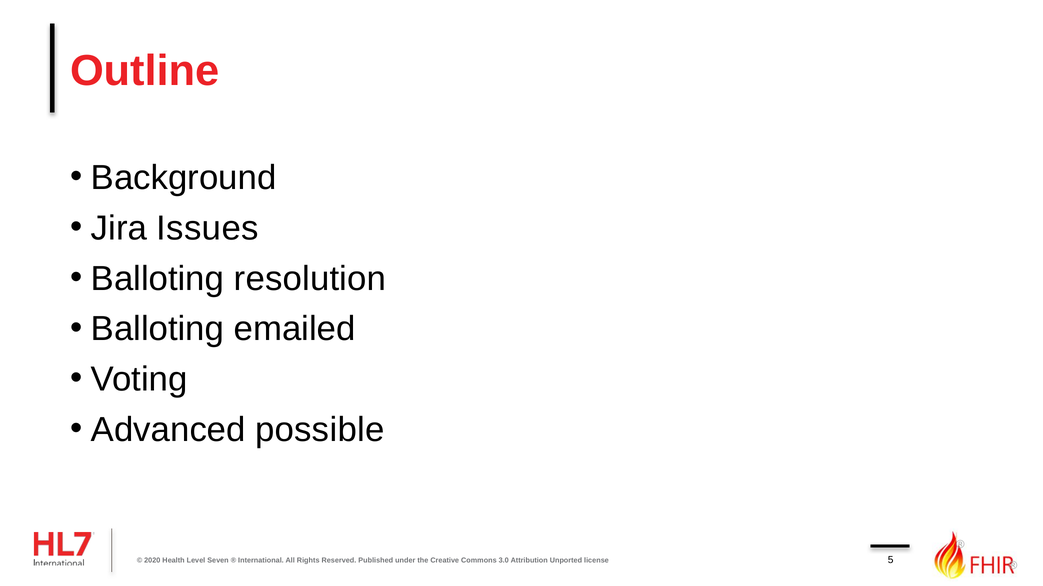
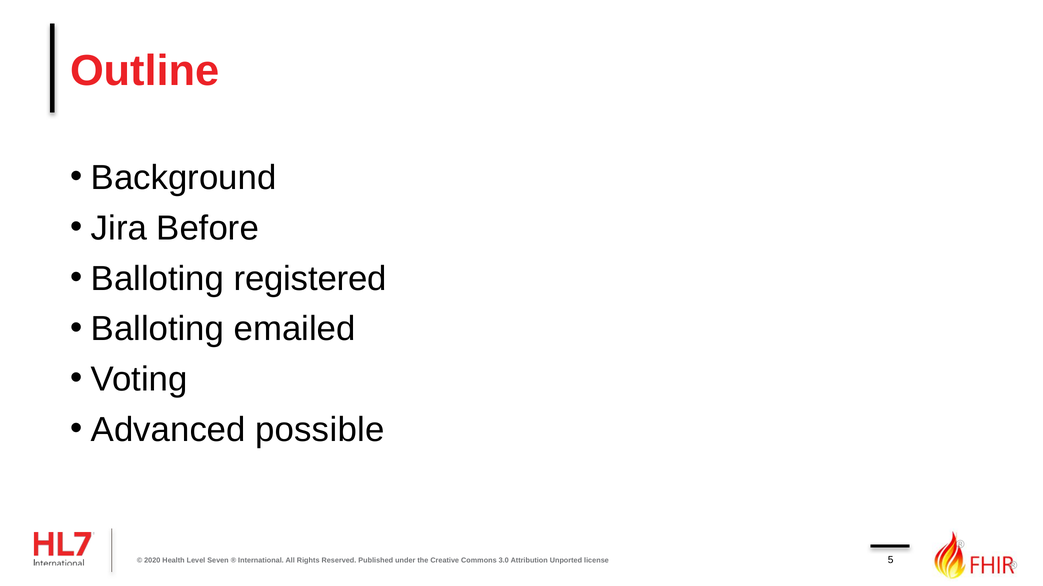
Issues: Issues -> Before
resolution: resolution -> registered
